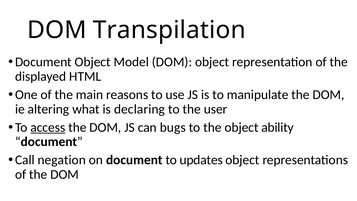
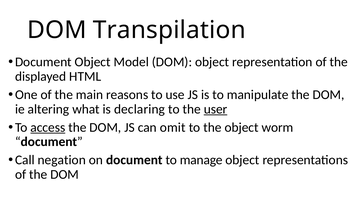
user underline: none -> present
bugs: bugs -> omit
ability: ability -> worm
updates: updates -> manage
